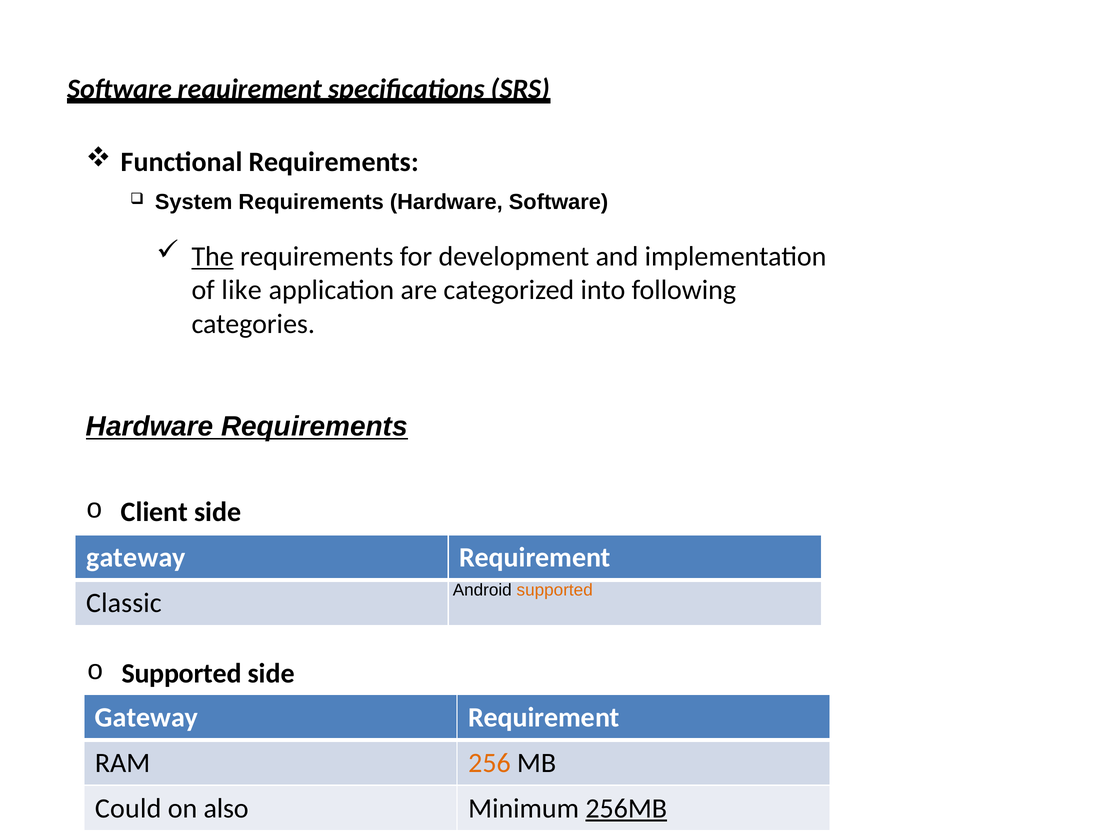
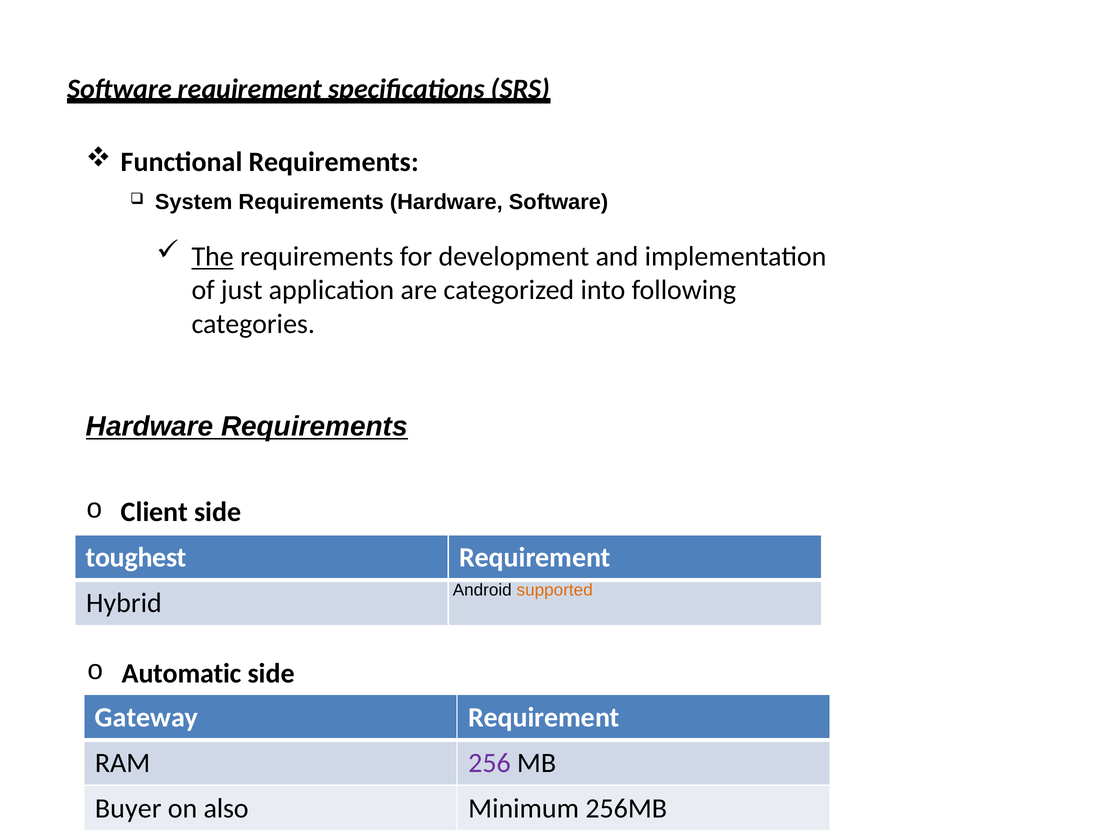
like: like -> just
gateway at (136, 558): gateway -> toughest
Classic: Classic -> Hybrid
Supported at (182, 674): Supported -> Automatic
256 colour: orange -> purple
Could: Could -> Buyer
256MB underline: present -> none
